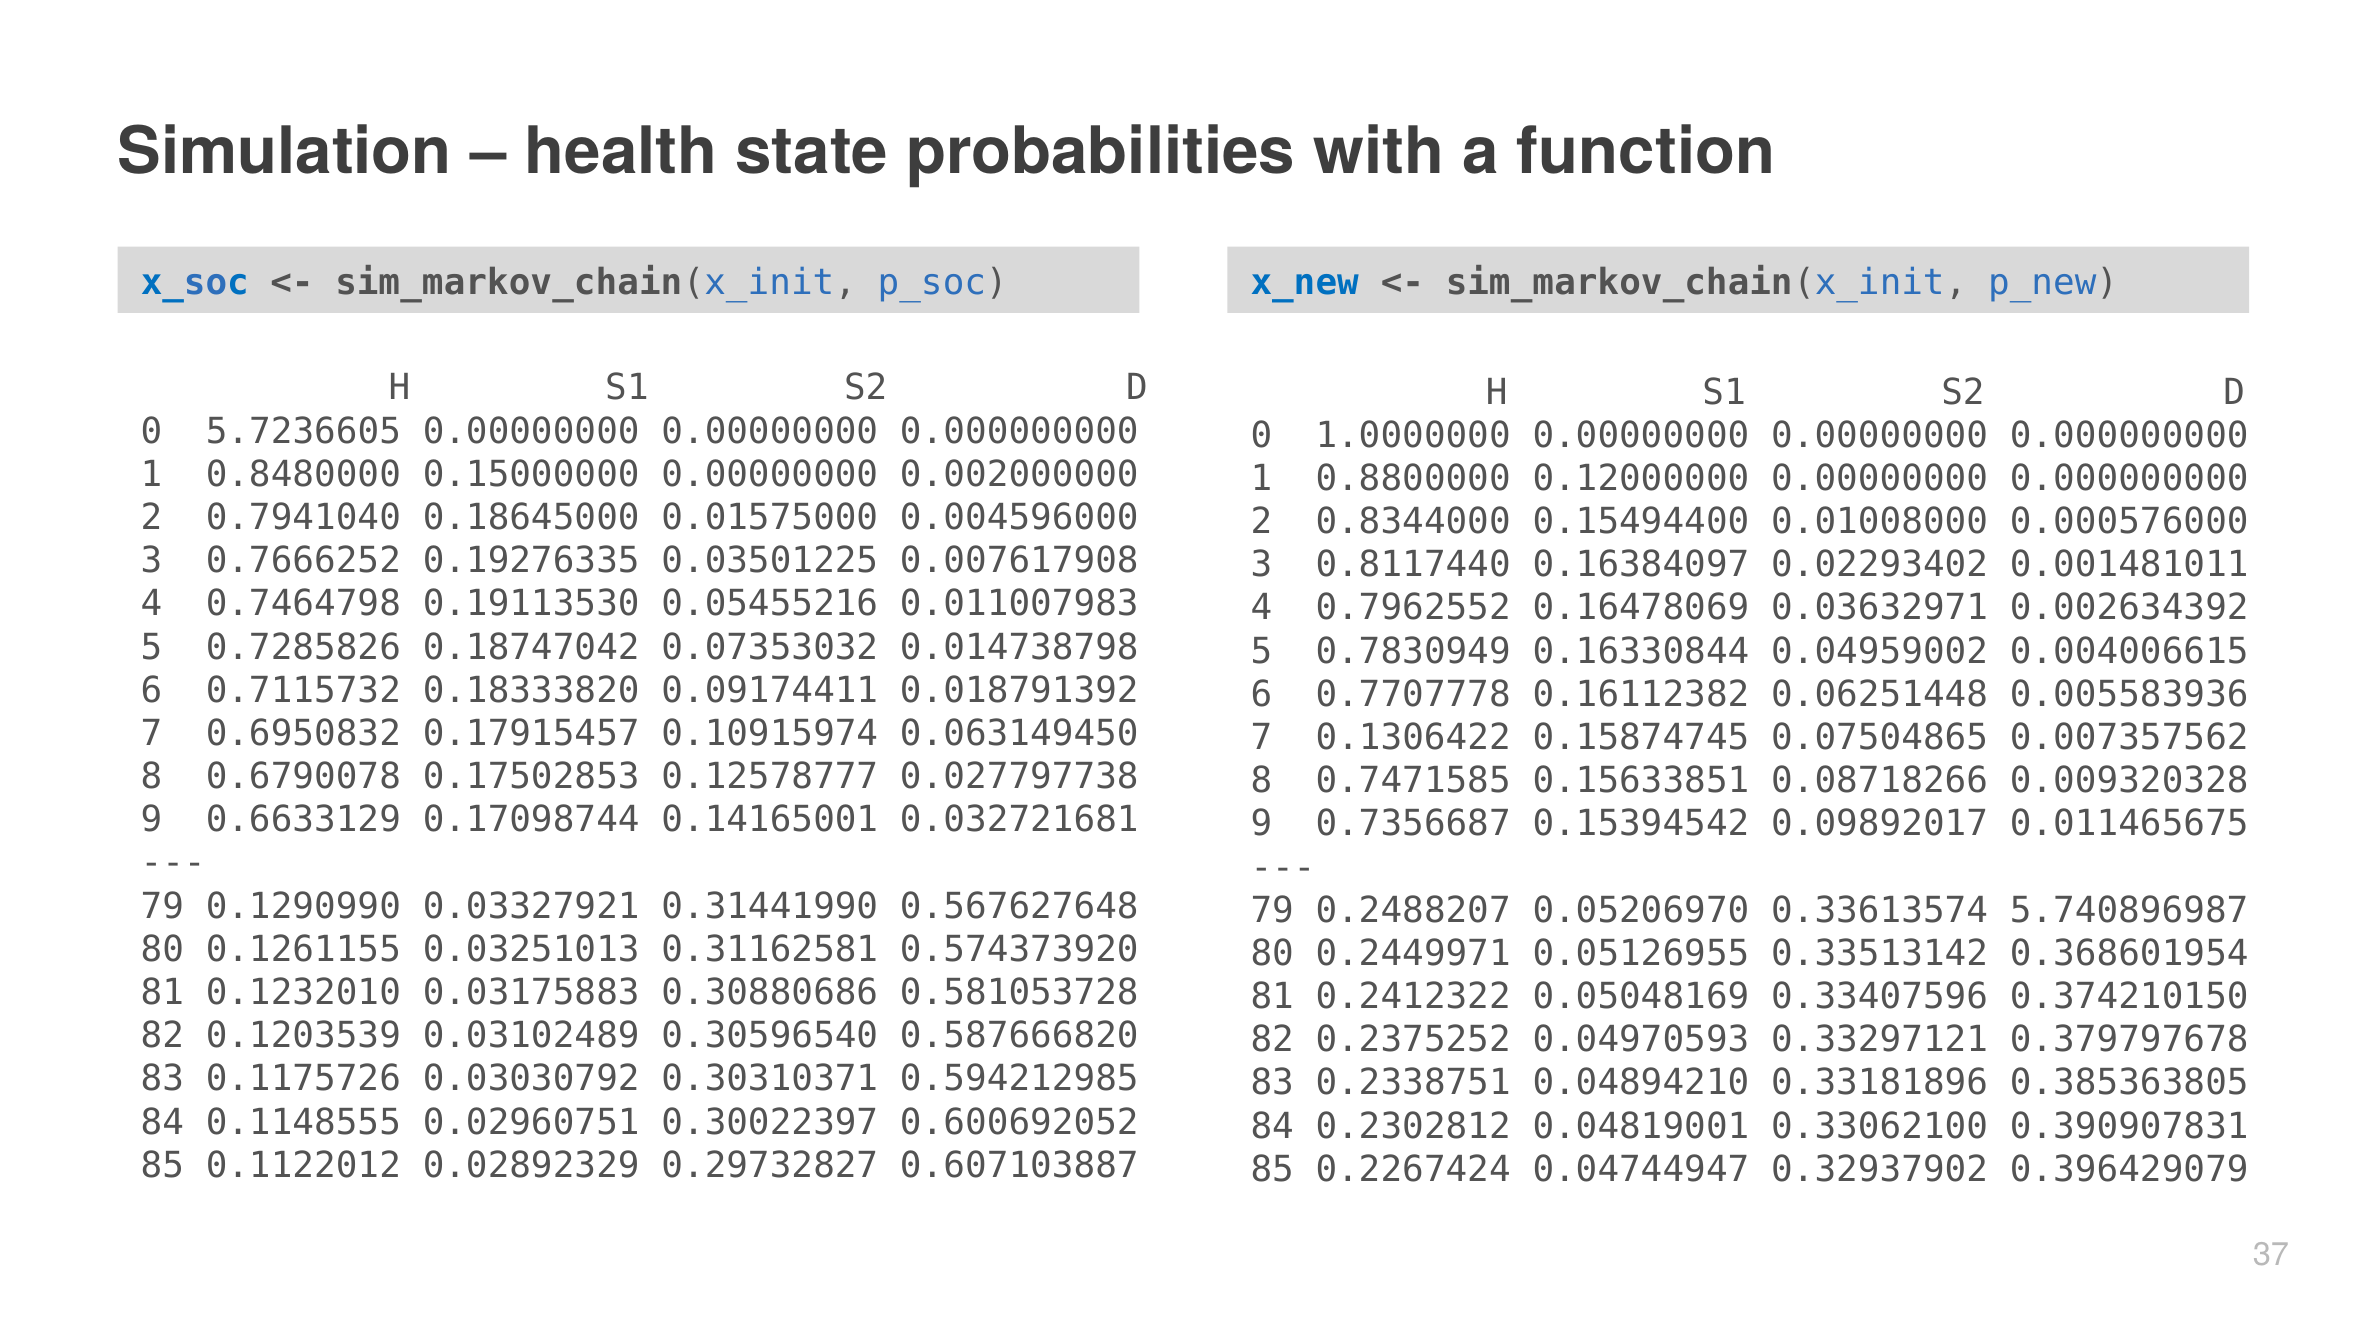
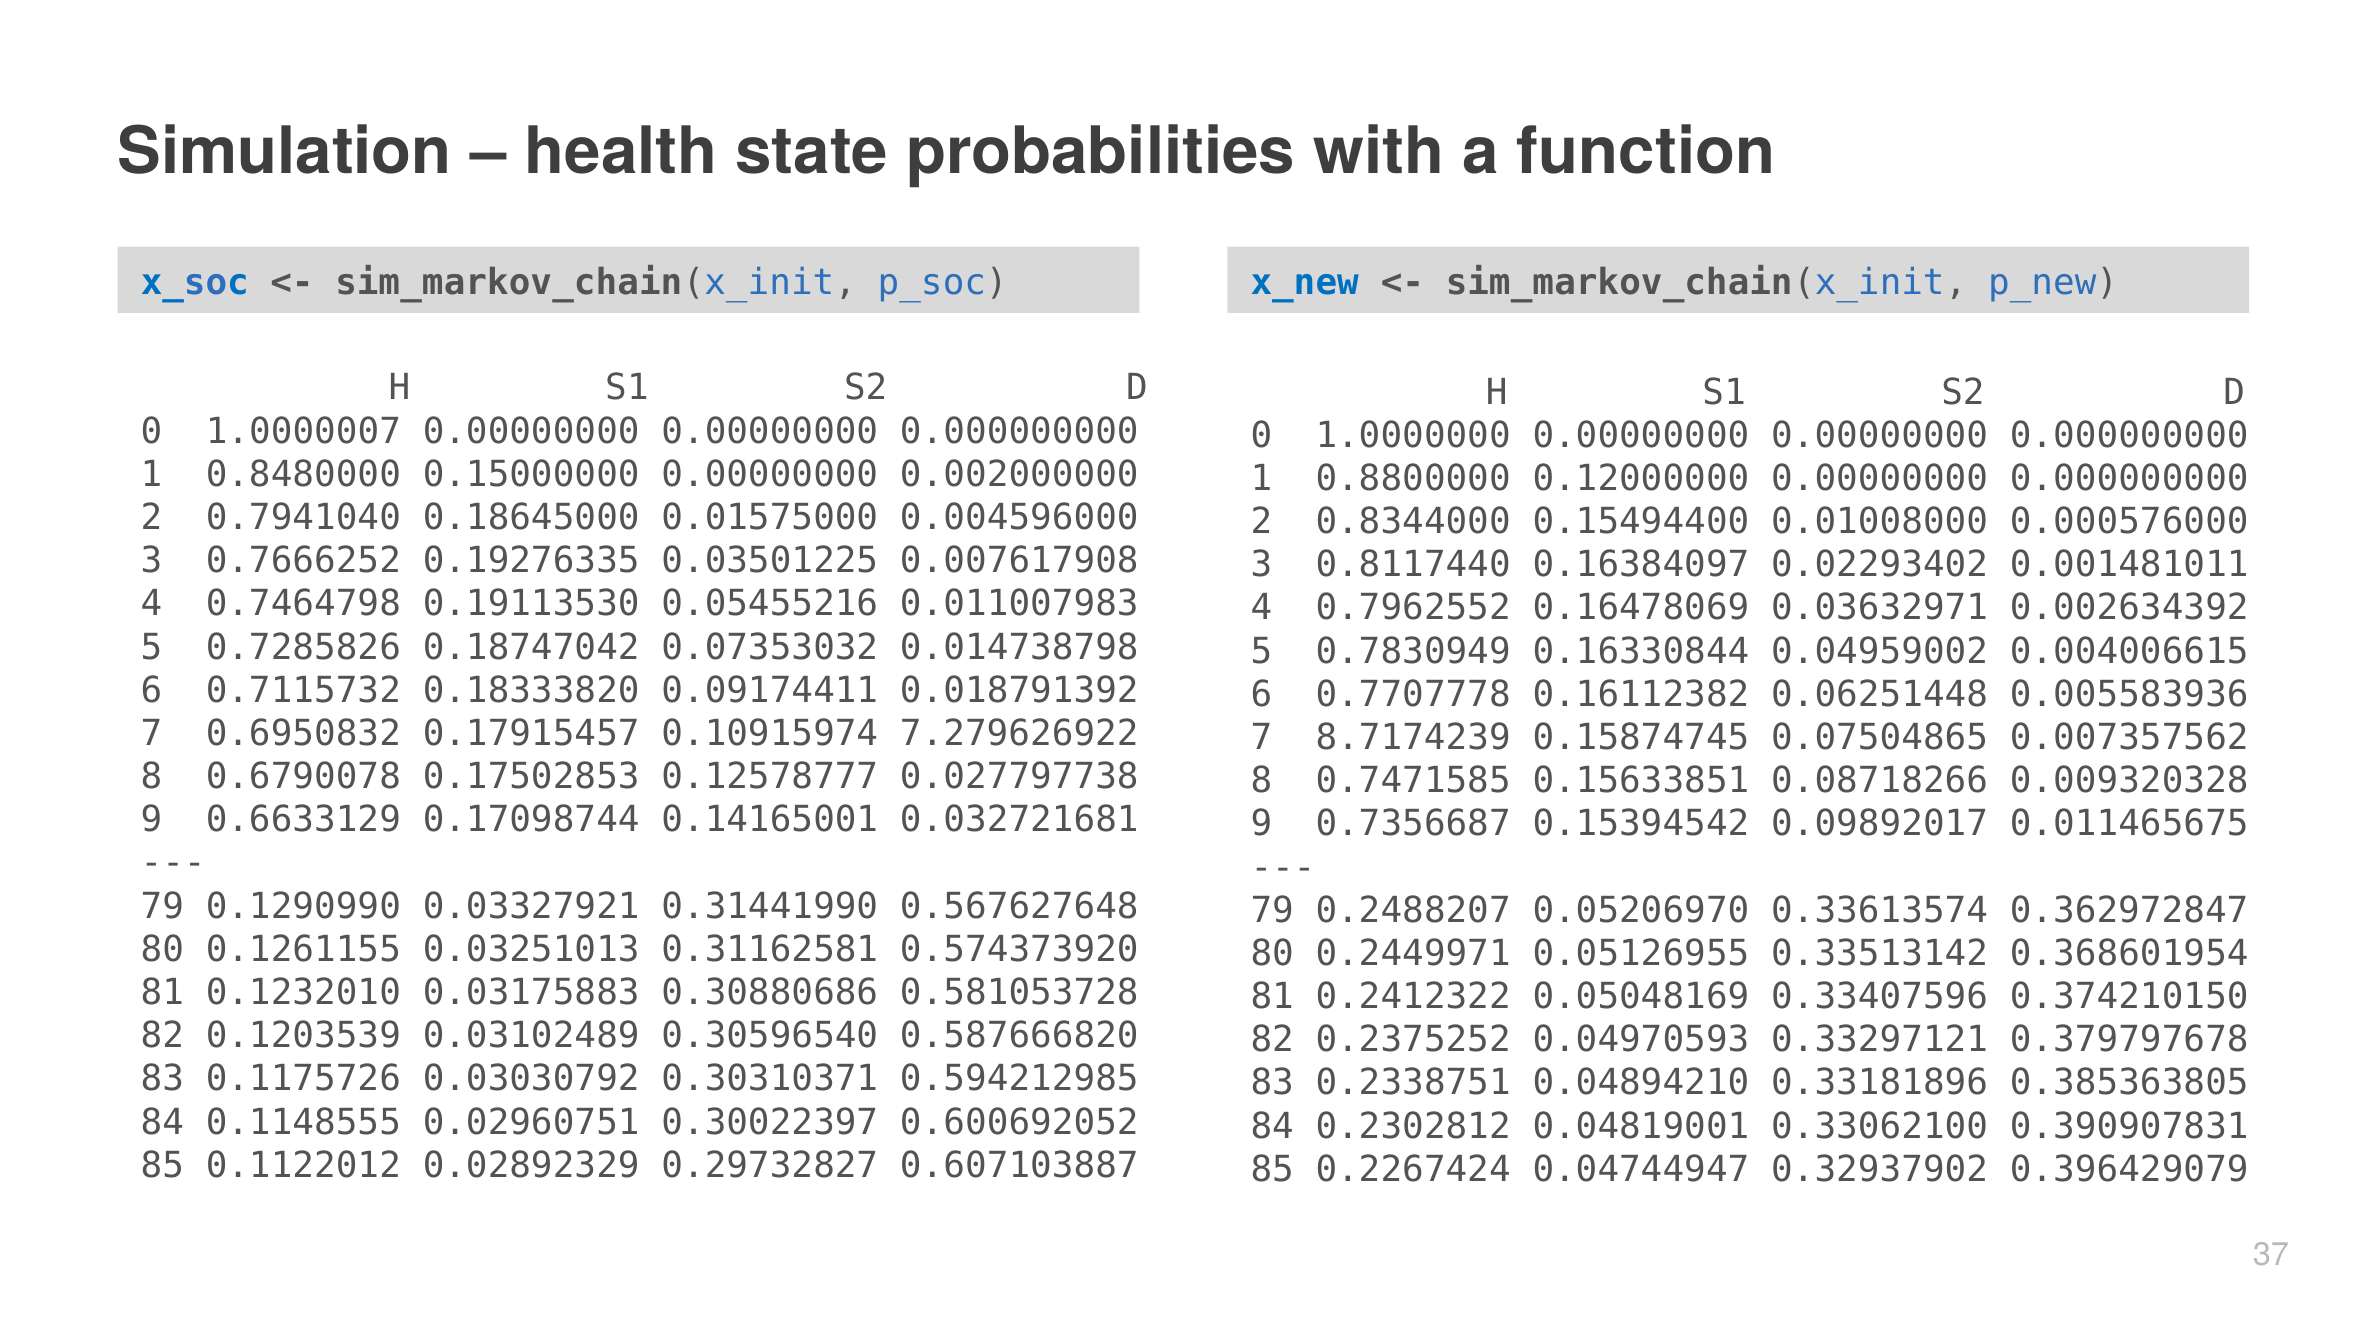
5.7236605: 5.7236605 -> 1.0000007
0.063149450: 0.063149450 -> 7.279626922
0.1306422: 0.1306422 -> 8.7174239
5.740896987: 5.740896987 -> 0.362972847
